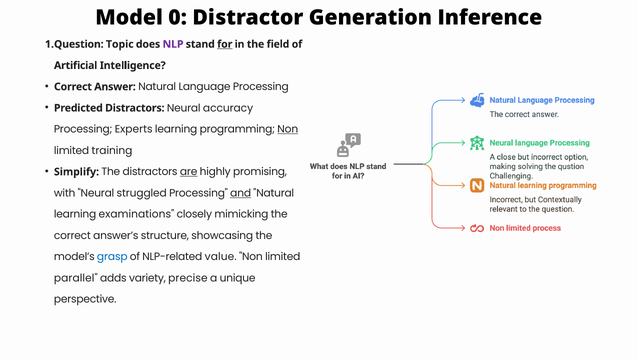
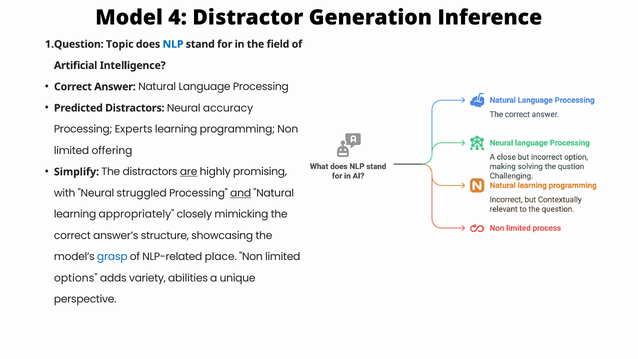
0: 0 -> 4
NLP colour: purple -> blue
for underline: present -> none
Non at (288, 129) underline: present -> none
training: training -> offering
examinations: examinations -> appropriately
value: value -> place
parallel: parallel -> options
precise: precise -> abilities
